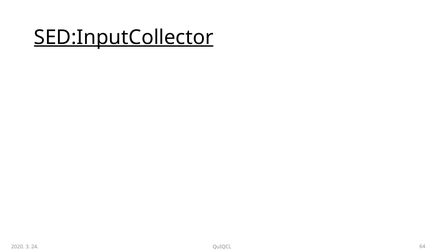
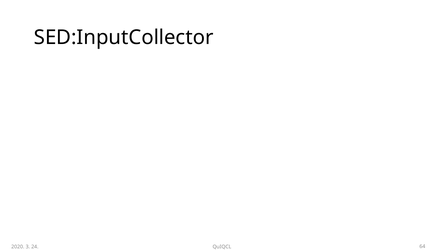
SED:InputCollector underline: present -> none
